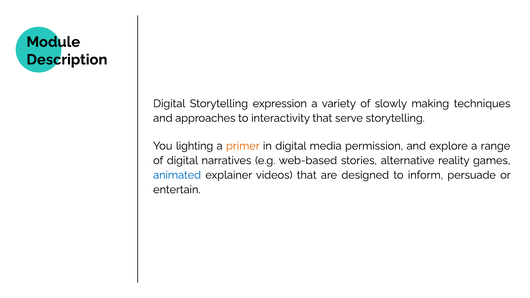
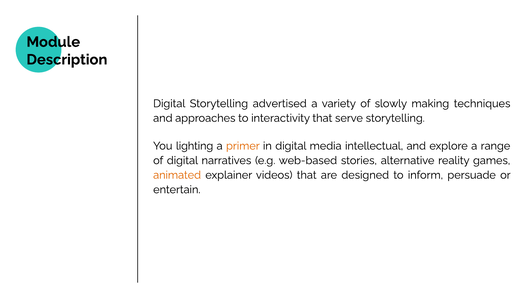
expression: expression -> advertised
permission: permission -> intellectual
animated colour: blue -> orange
